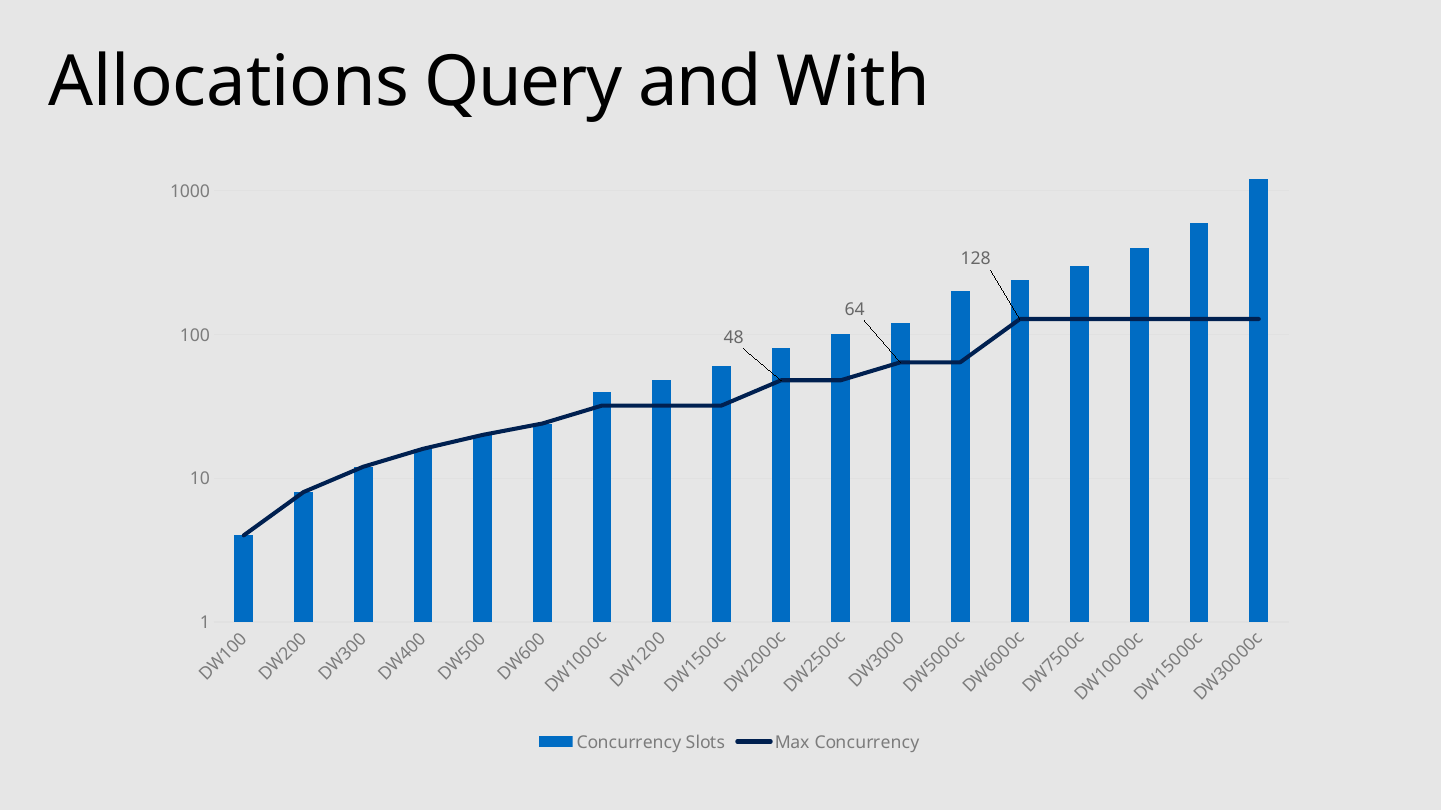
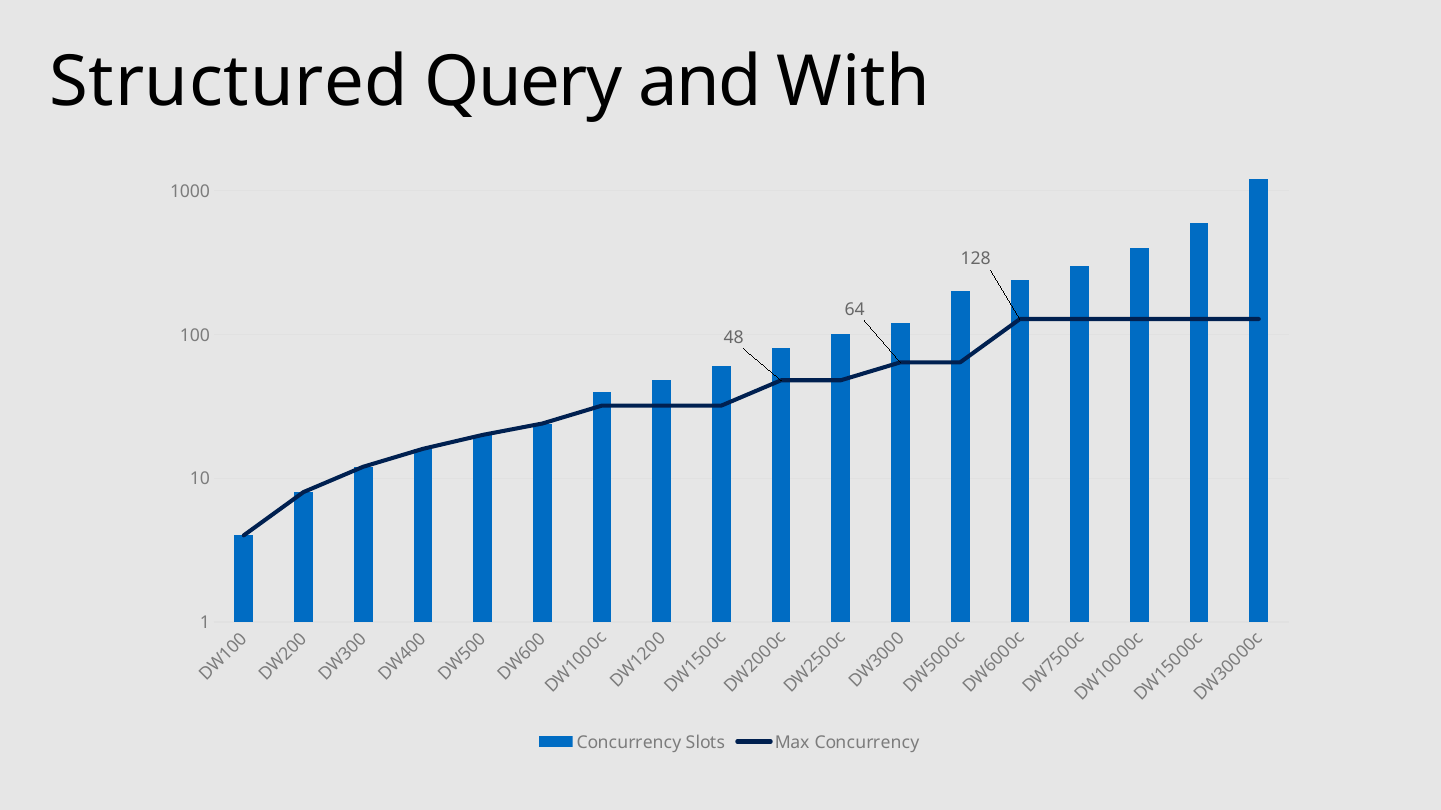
Allocations: Allocations -> Structured
